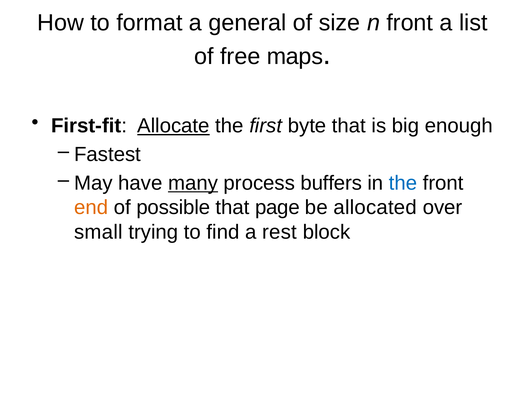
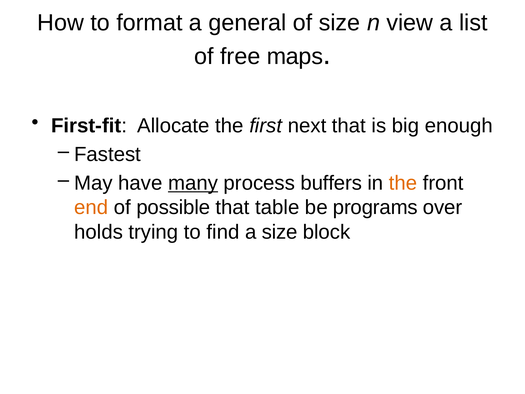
n front: front -> view
Allocate underline: present -> none
byte: byte -> next
the at (403, 183) colour: blue -> orange
page: page -> table
allocated: allocated -> programs
small: small -> holds
a rest: rest -> size
